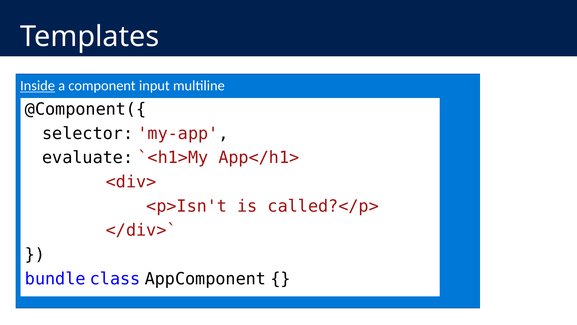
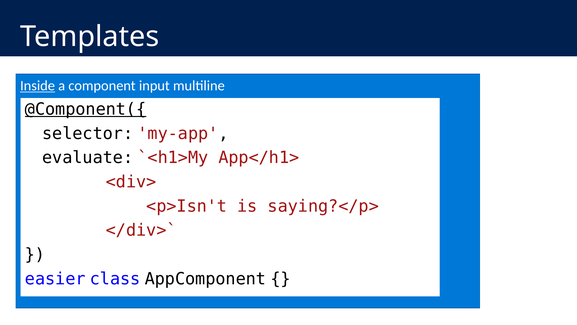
@Component({ underline: none -> present
called?</p>: called?</p> -> saying?</p>
bundle: bundle -> easier
